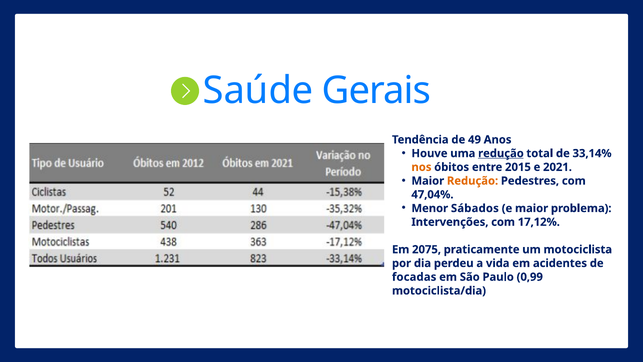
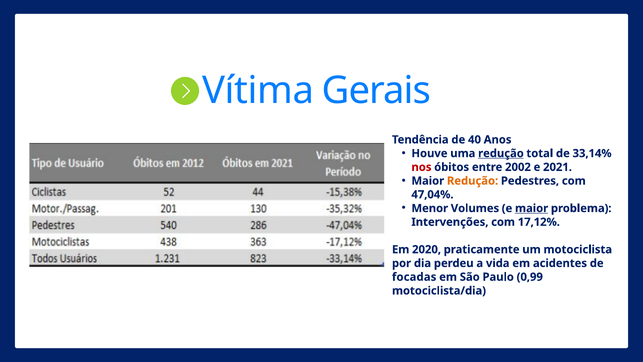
Saúde: Saúde -> Vítima
49: 49 -> 40
nos colour: orange -> red
2015: 2015 -> 2002
Sábados: Sábados -> Volumes
maior at (532, 208) underline: none -> present
2075: 2075 -> 2020
